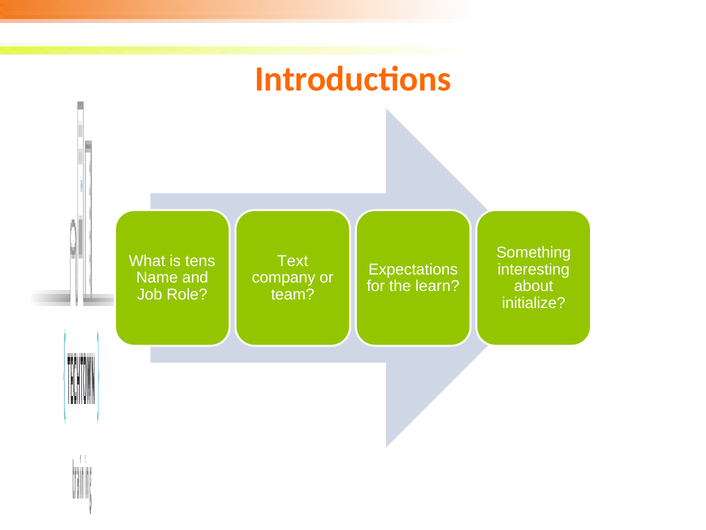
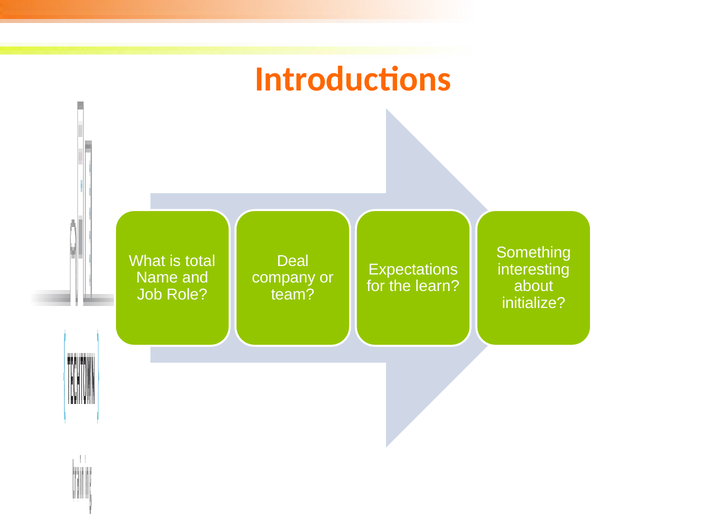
tens: tens -> total
Text: Text -> Deal
